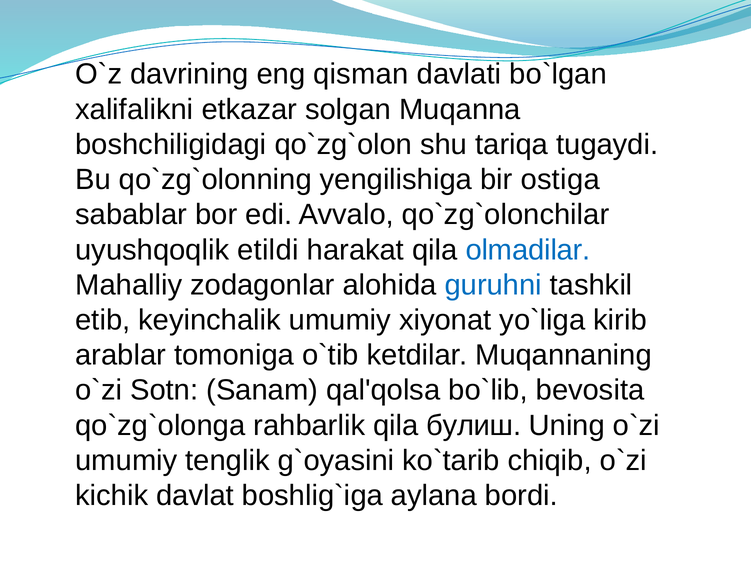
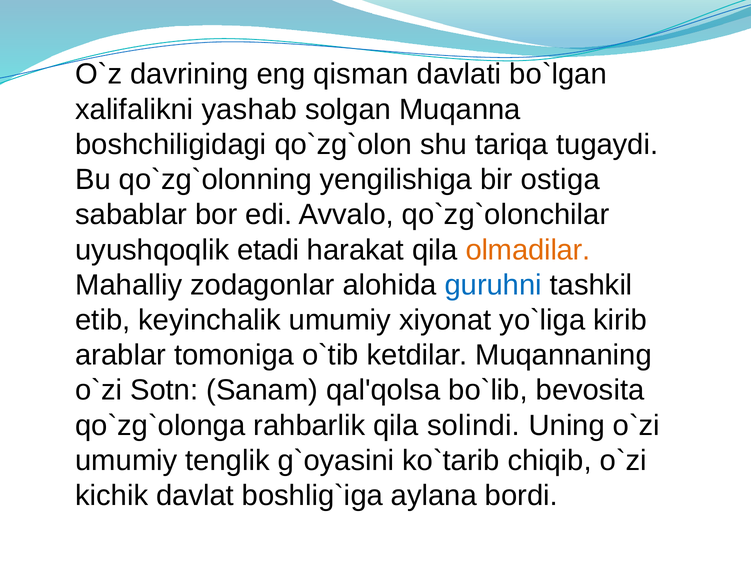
etkazar: etkazar -> yashab
etildi: etildi -> etadi
olmadilar colour: blue -> orange
булиш: булиш -> solindi
